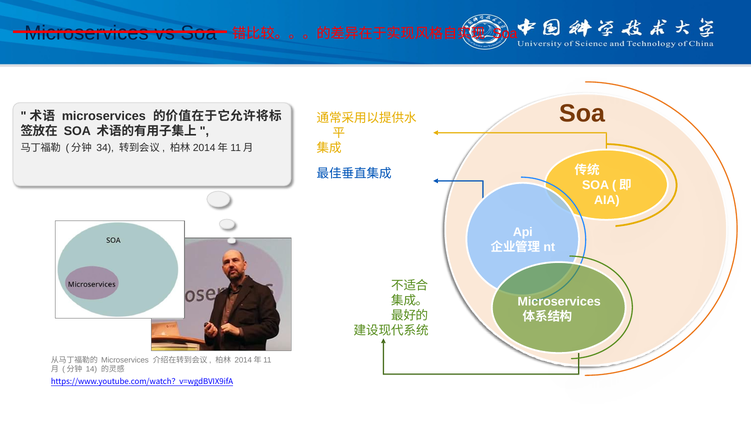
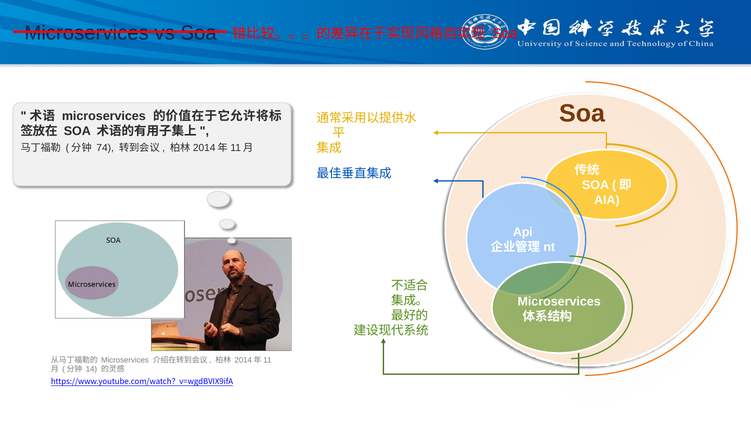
34: 34 -> 74
